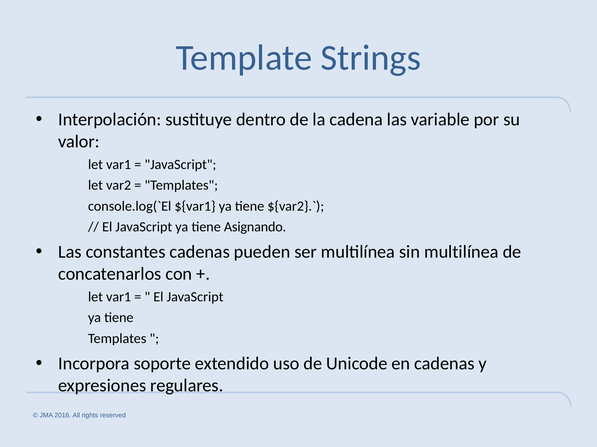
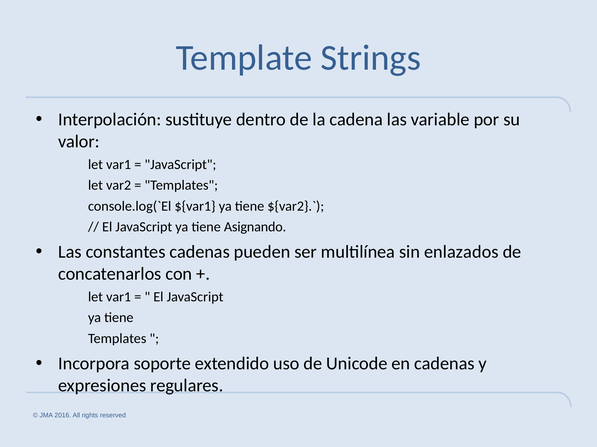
sin multilínea: multilínea -> enlazados
